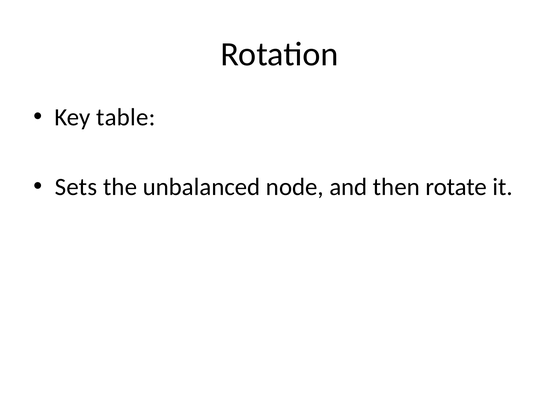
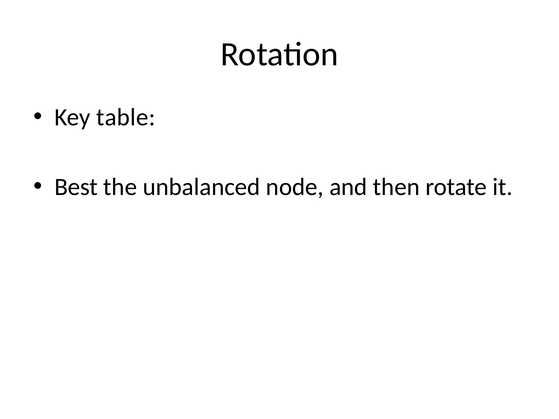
Sets: Sets -> Best
